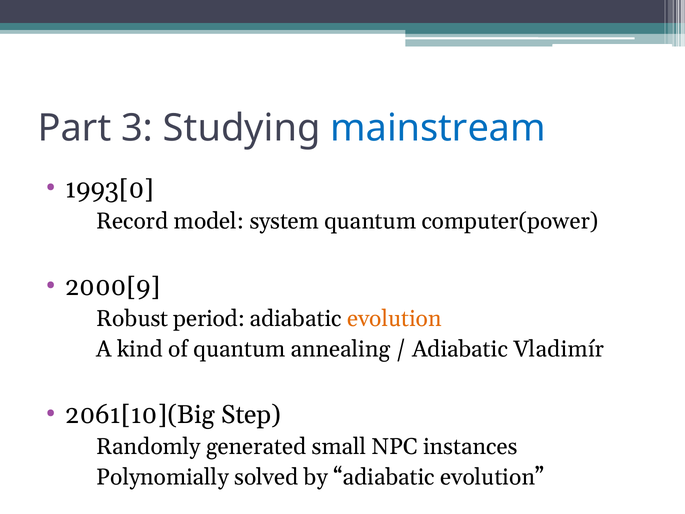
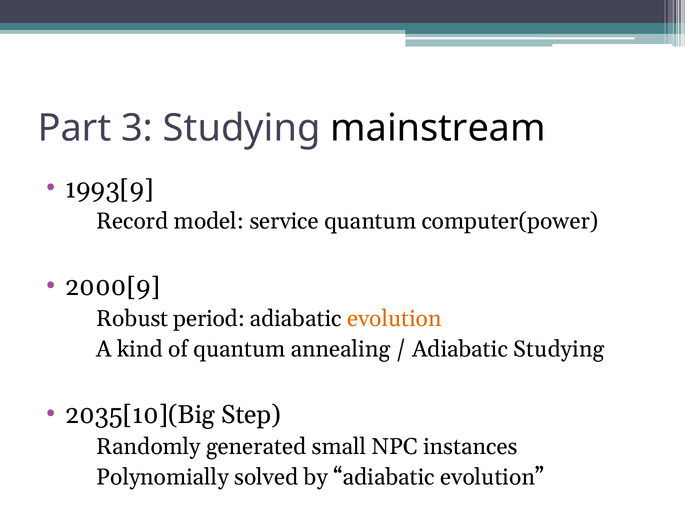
mainstream colour: blue -> black
1993[0: 1993[0 -> 1993[9
system: system -> service
Adiabatic Vladimír: Vladimír -> Studying
2061[10](Big: 2061[10](Big -> 2035[10](Big
